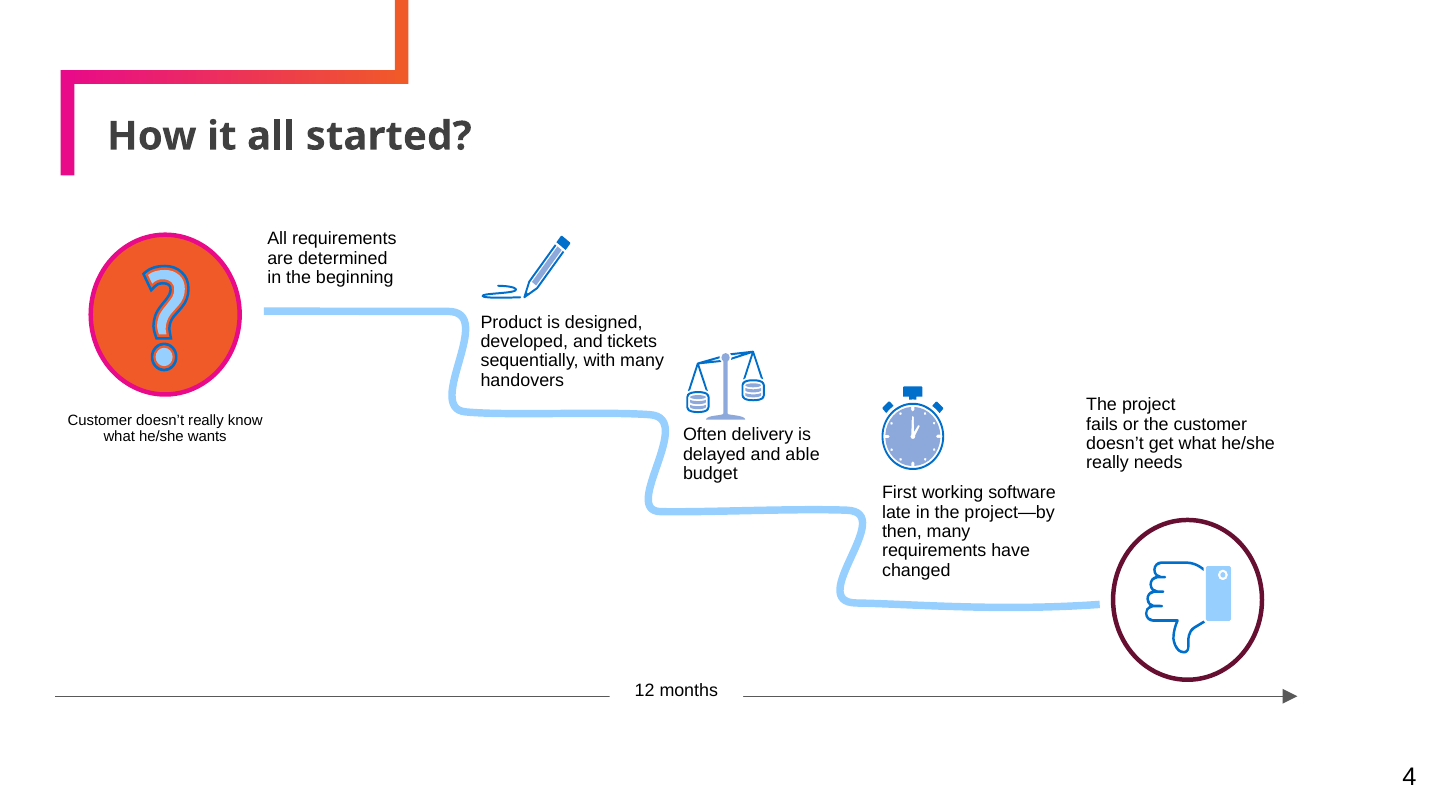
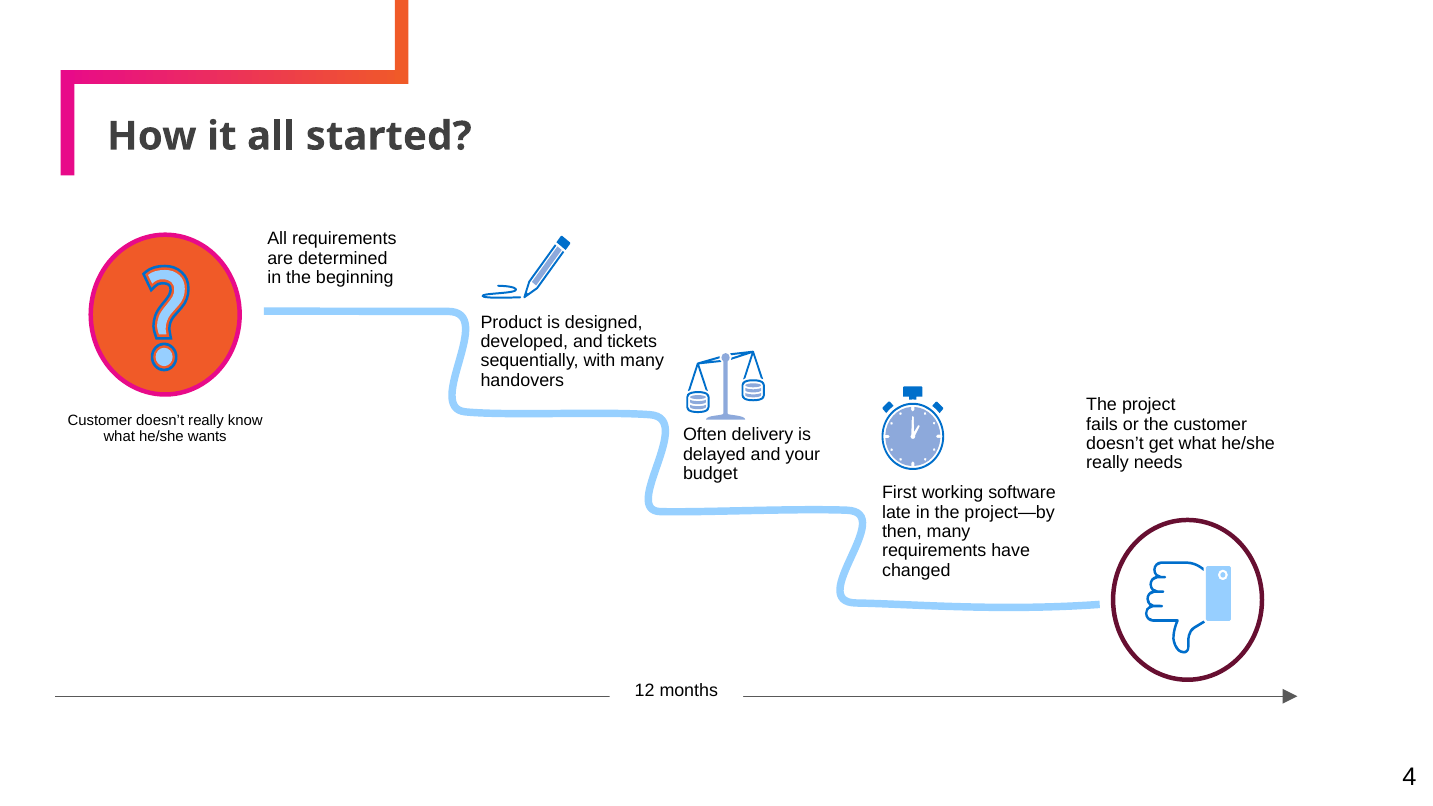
able: able -> your
